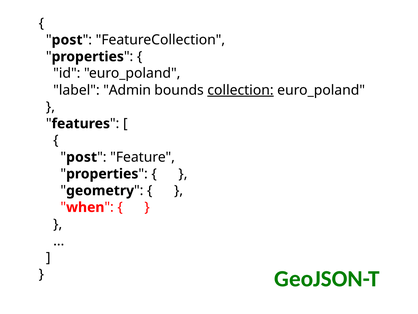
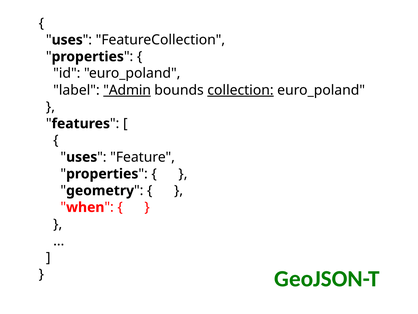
post at (67, 40): post -> uses
Admin underline: none -> present
post at (82, 157): post -> uses
